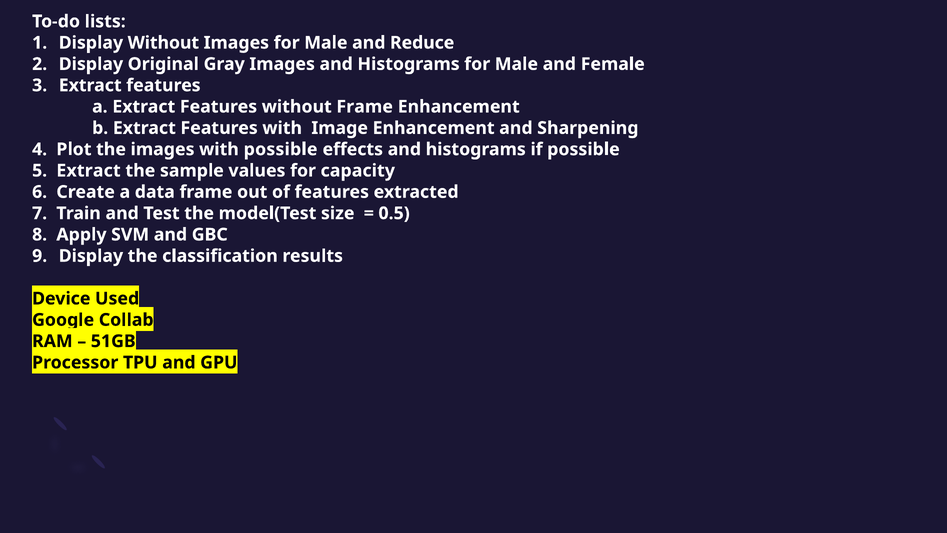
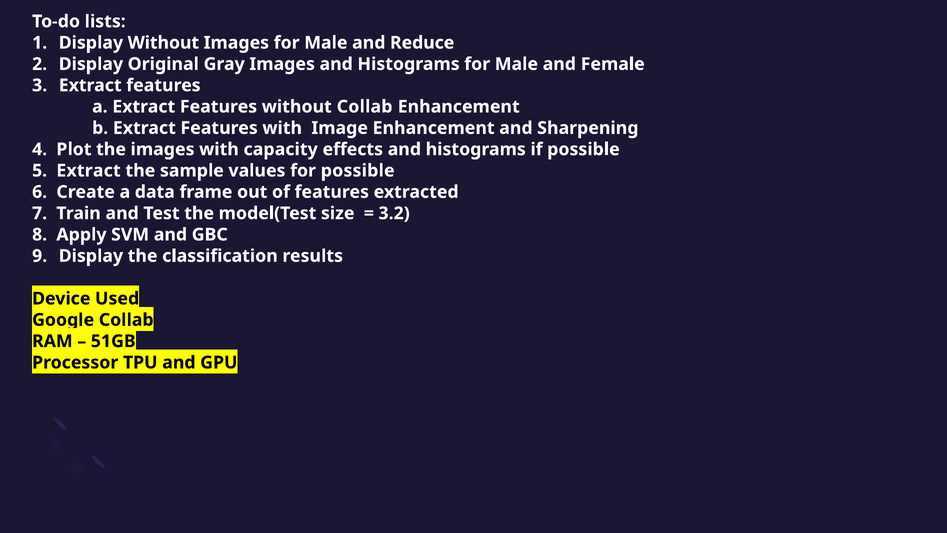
without Frame: Frame -> Collab
with possible: possible -> capacity
for capacity: capacity -> possible
0.5: 0.5 -> 3.2
